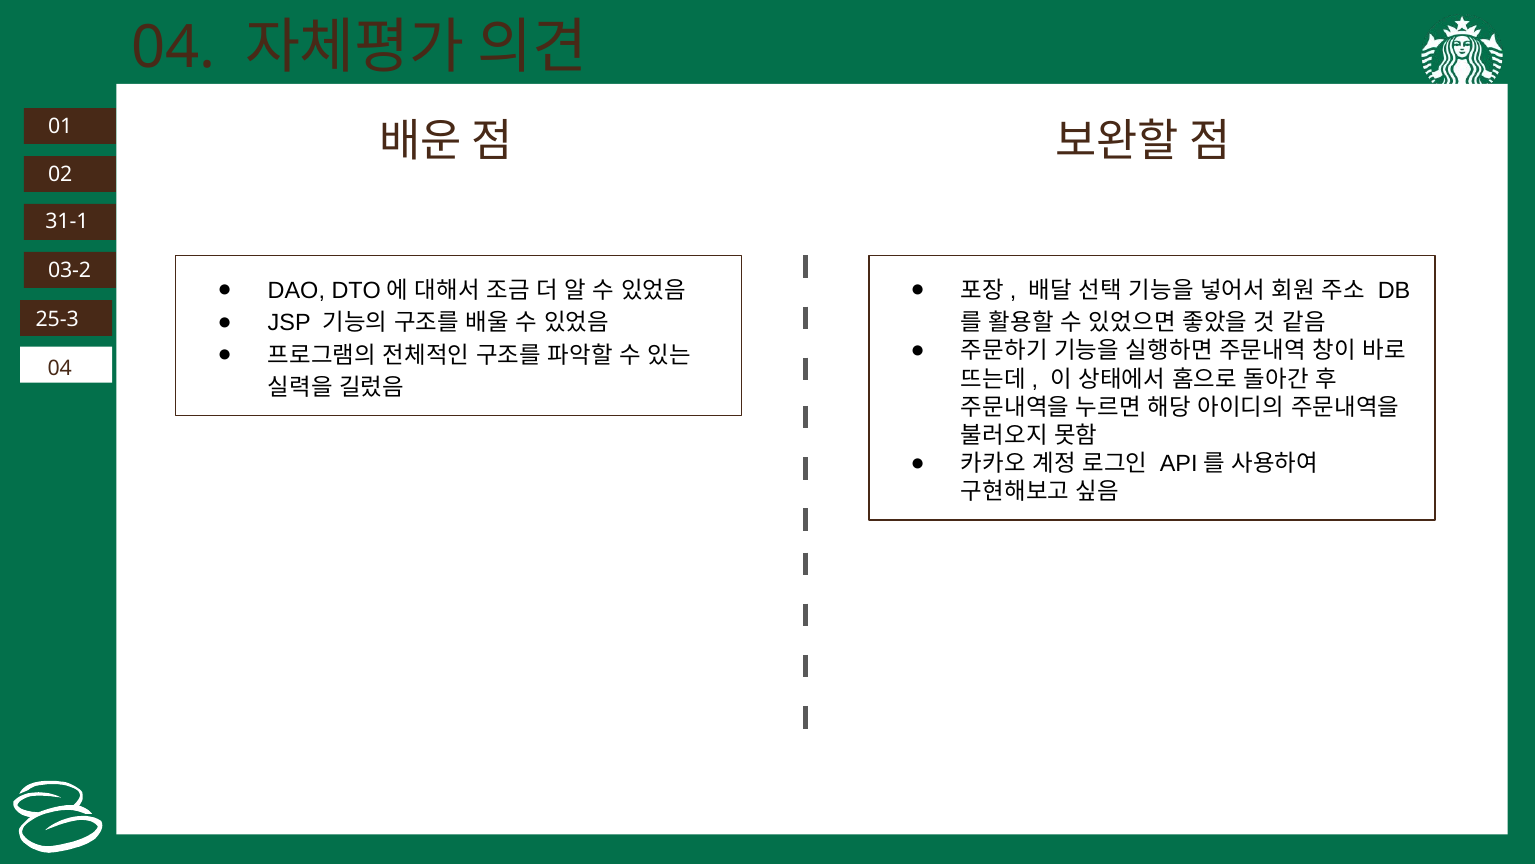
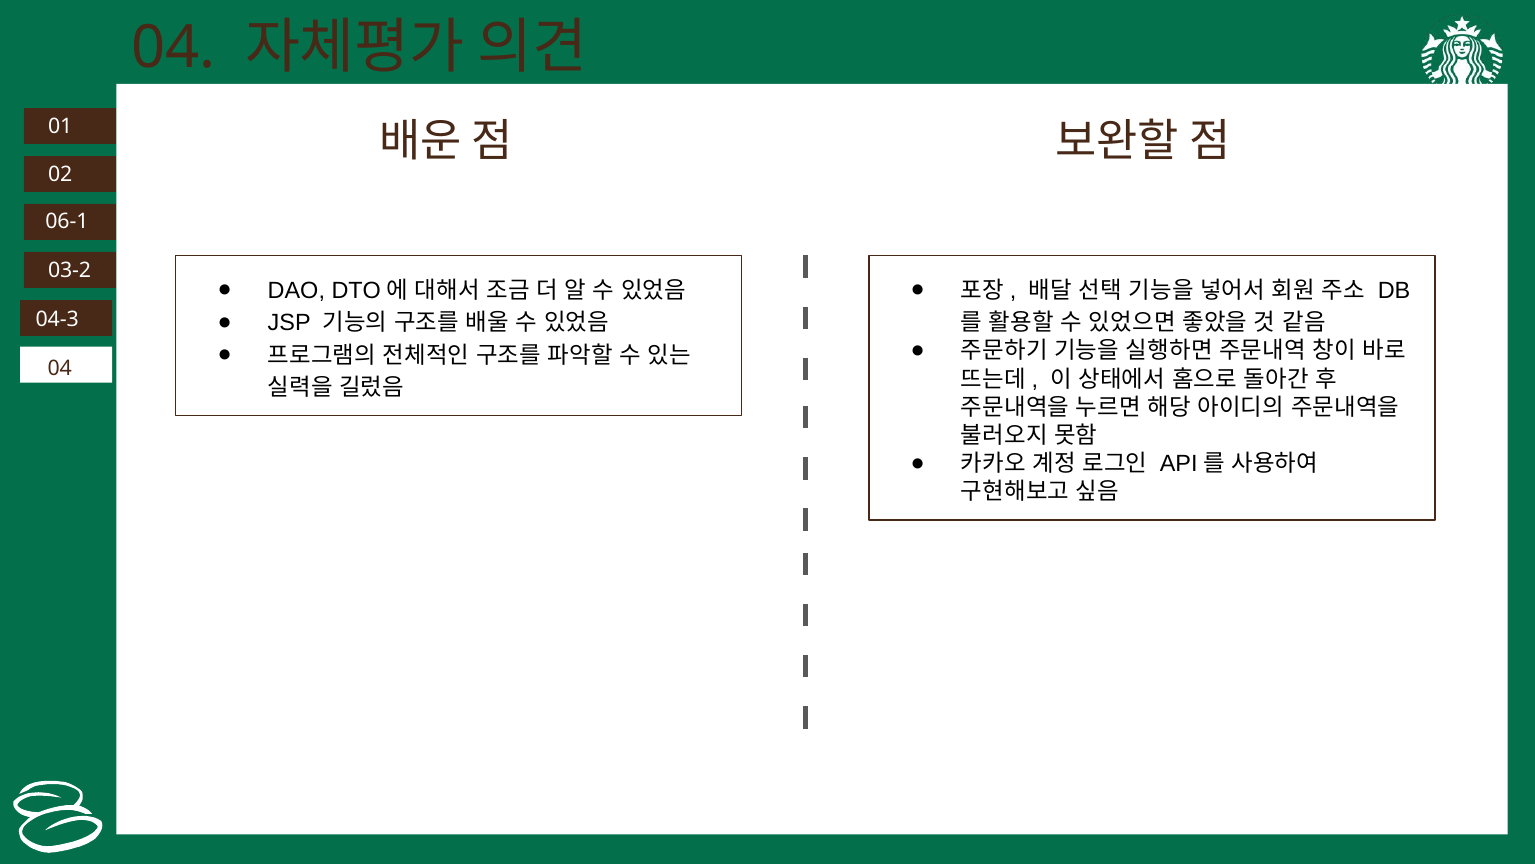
31-1: 31-1 -> 06-1
25-3: 25-3 -> 04-3
